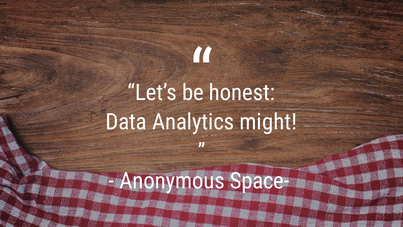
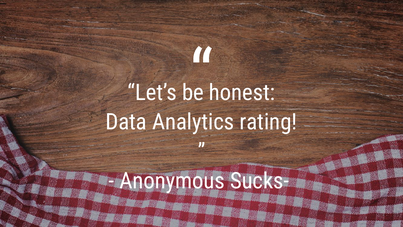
might: might -> rating
Space-: Space- -> Sucks-
